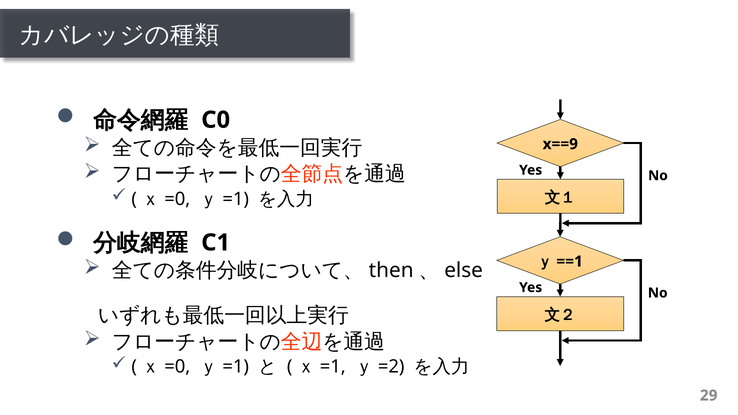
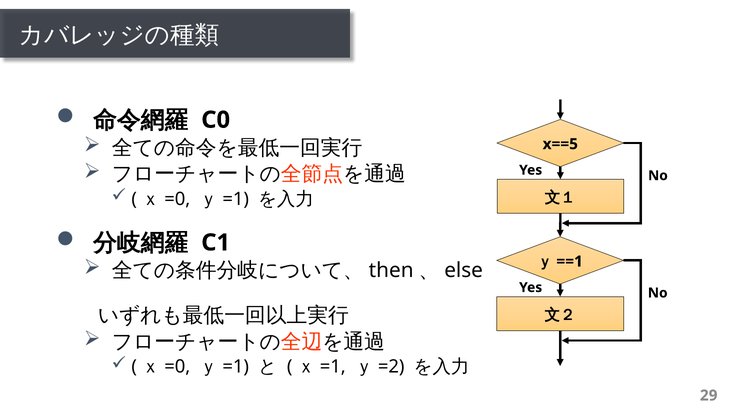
x==9: x==9 -> x==5
